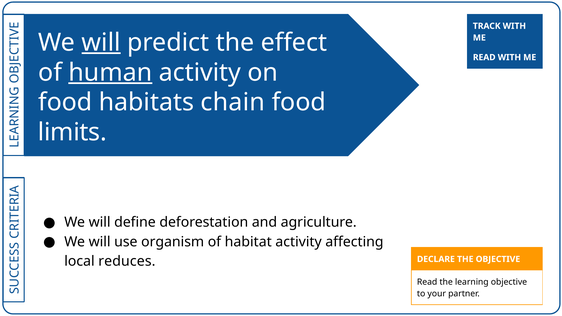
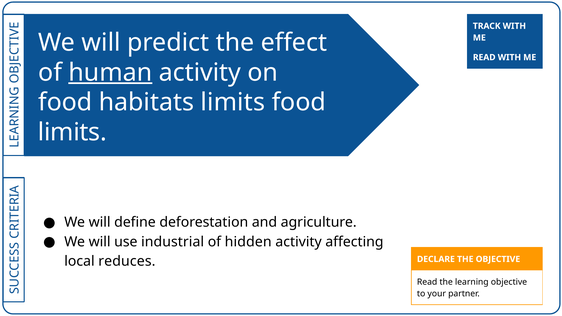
will at (101, 42) underline: present -> none
habitats chain: chain -> limits
organism: organism -> industrial
habitat: habitat -> hidden
